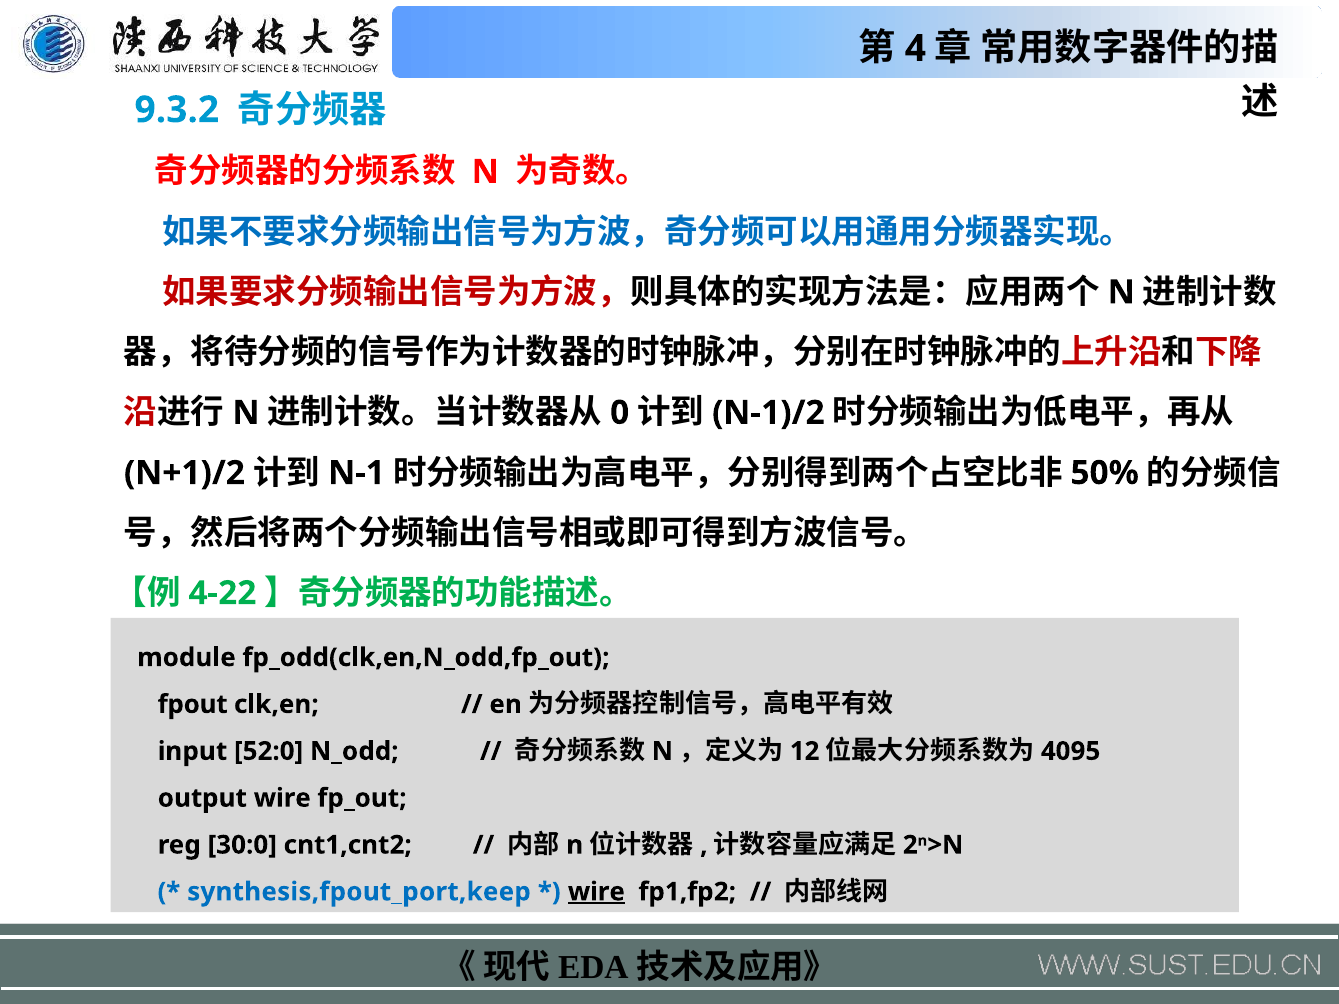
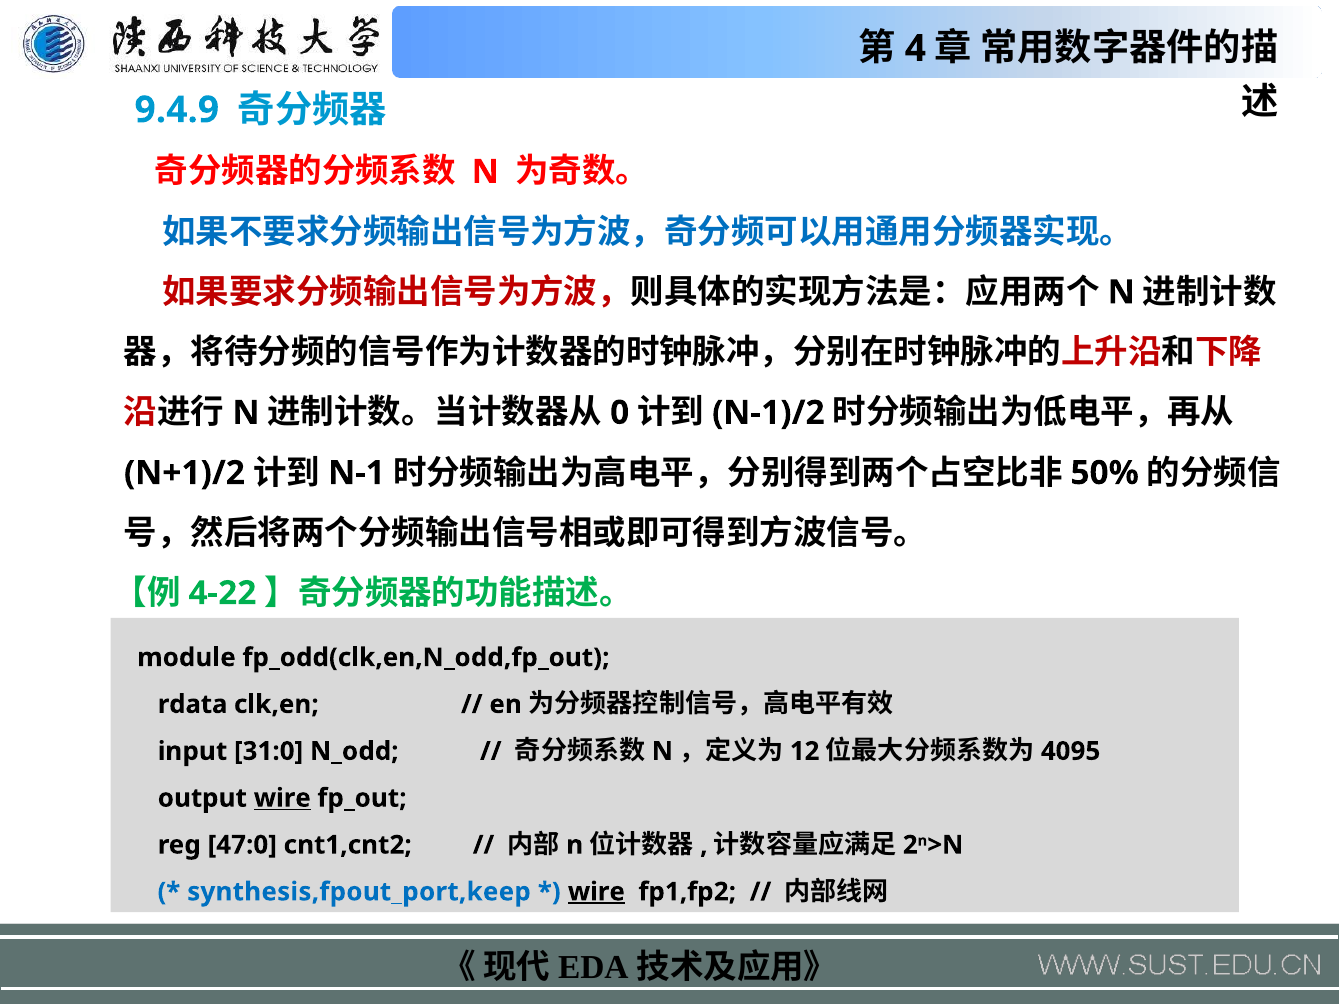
9.3.2: 9.3.2 -> 9.4.9
fpout: fpout -> rdata
52:0: 52:0 -> 31:0
wire at (282, 798) underline: none -> present
30:0: 30:0 -> 47:0
